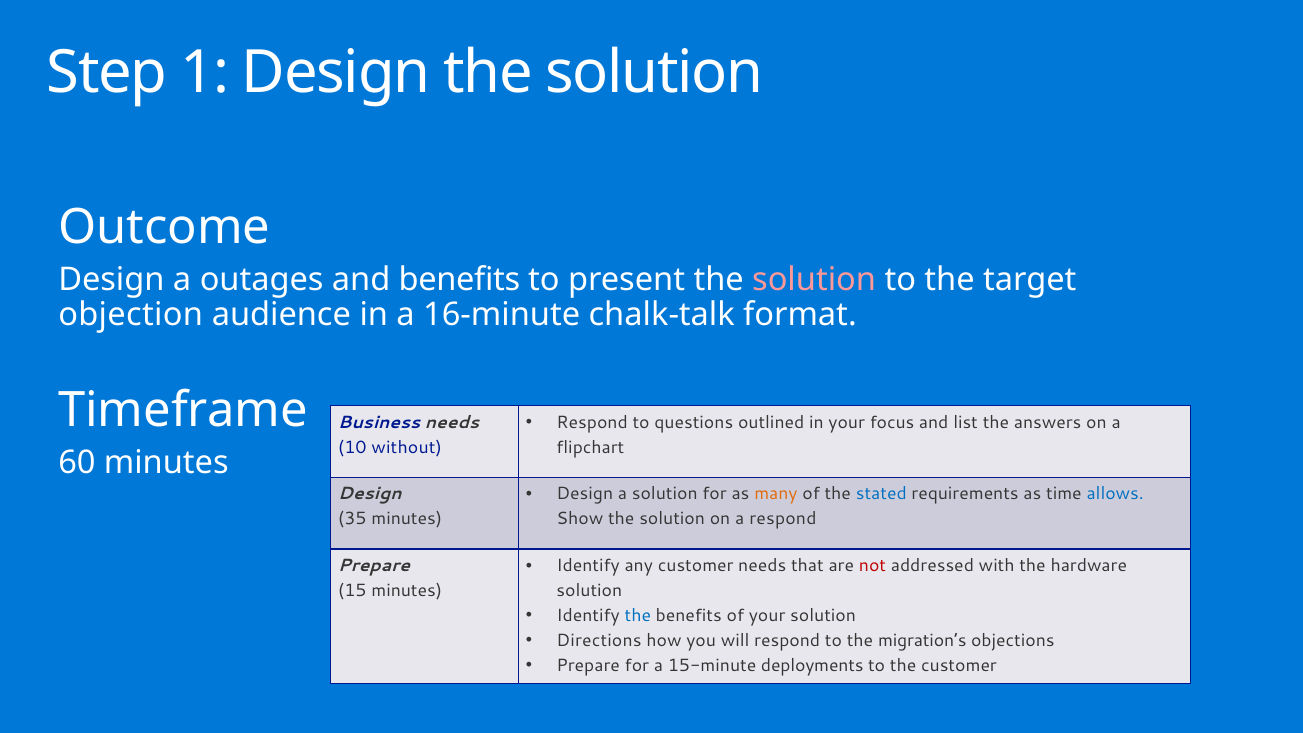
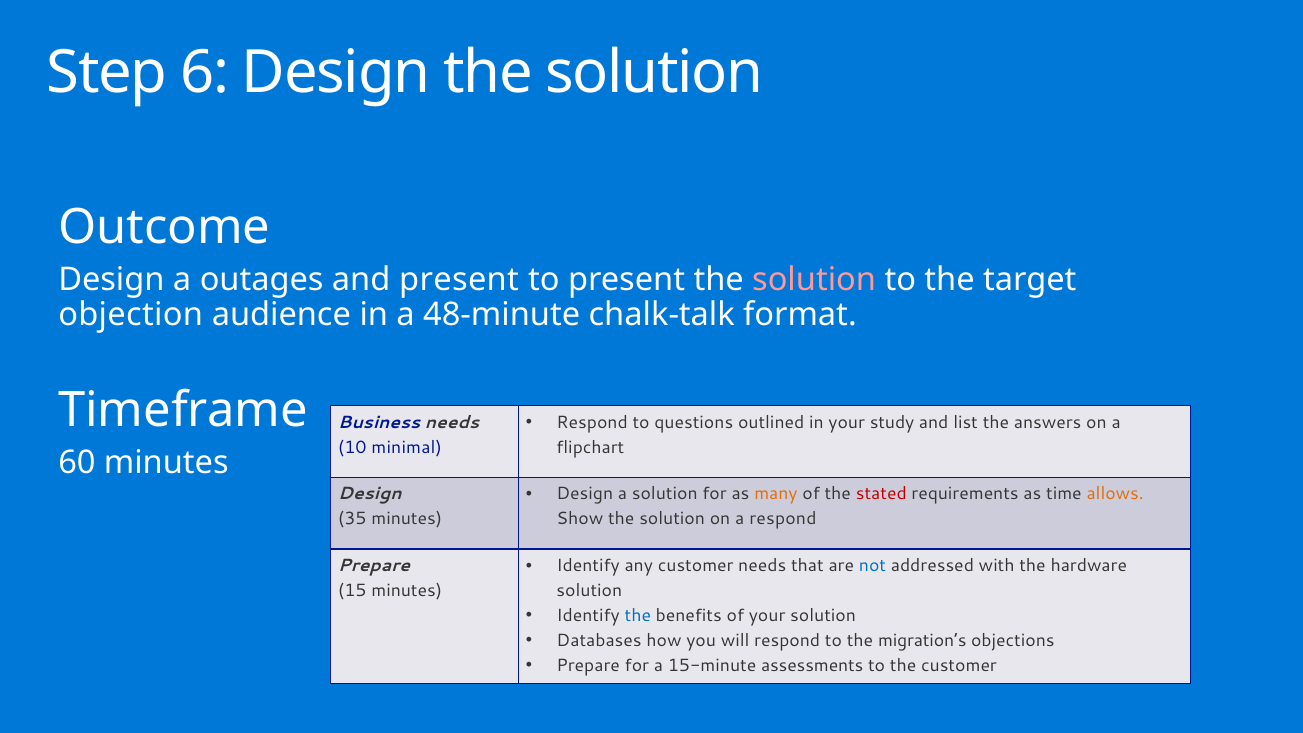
1: 1 -> 6
and benefits: benefits -> present
16-minute: 16-minute -> 48-minute
focus: focus -> study
without: without -> minimal
stated colour: blue -> red
allows colour: blue -> orange
not colour: red -> blue
Directions: Directions -> Databases
deployments: deployments -> assessments
